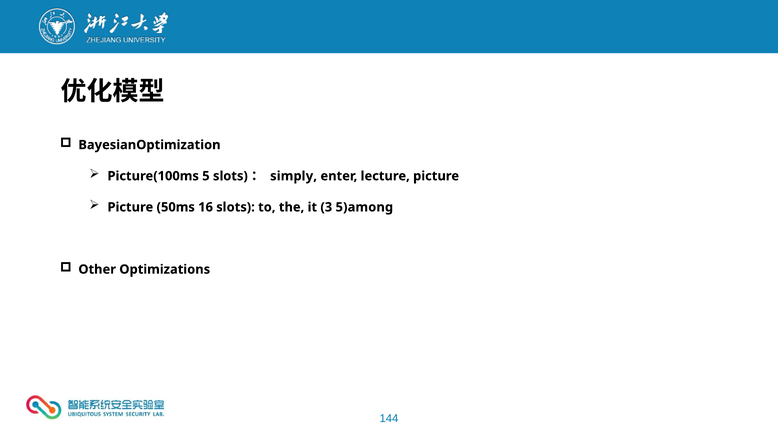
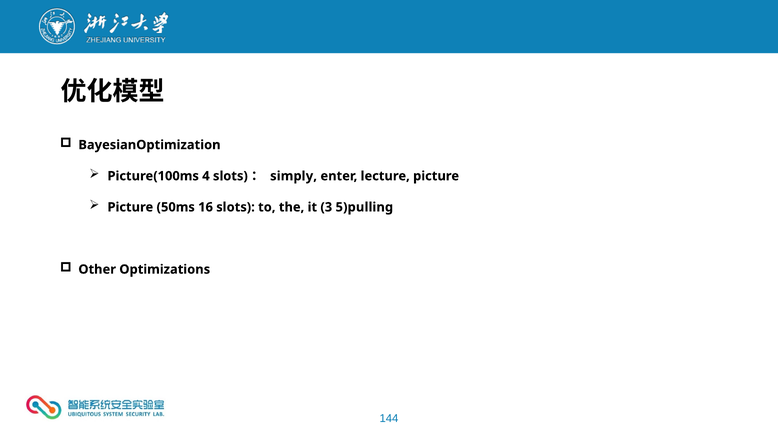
5: 5 -> 4
5)among: 5)among -> 5)pulling
